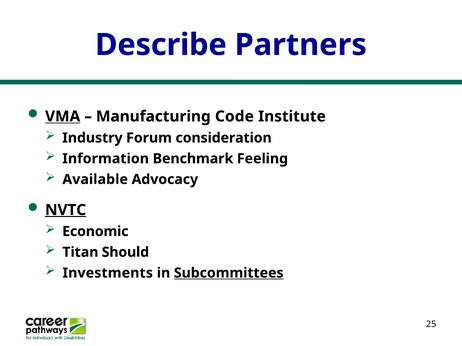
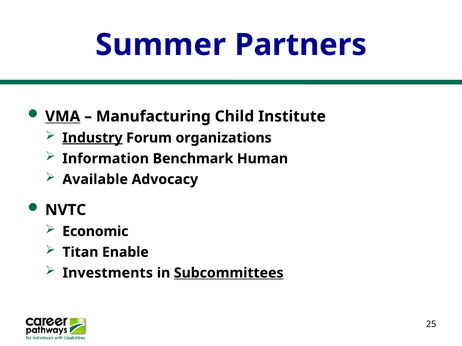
Describe: Describe -> Summer
Code: Code -> Child
Industry underline: none -> present
consideration: consideration -> organizations
Feeling: Feeling -> Human
NVTC underline: present -> none
Should: Should -> Enable
